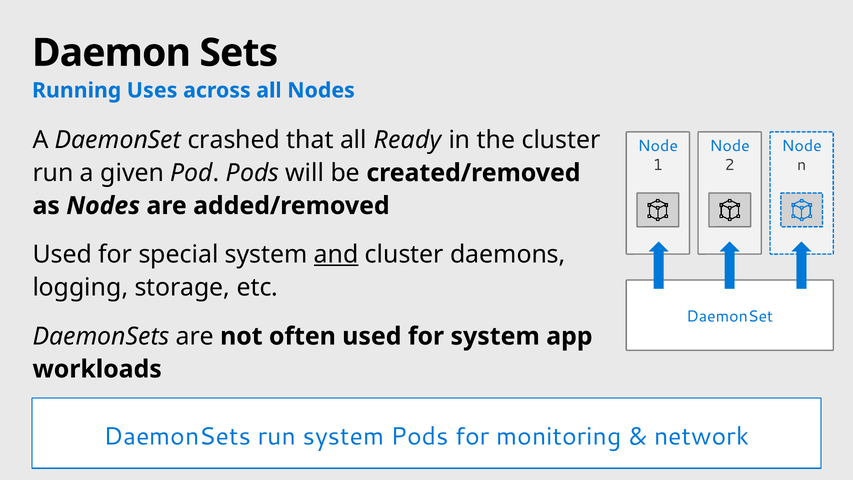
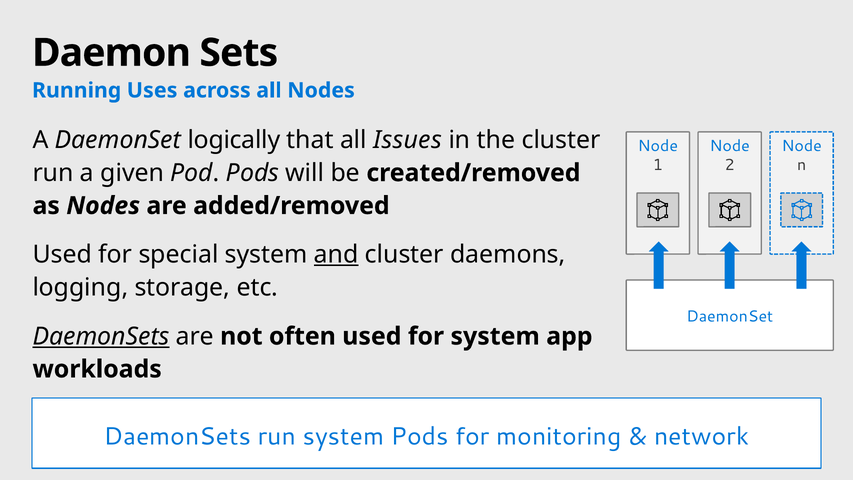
crashed: crashed -> logically
Ready: Ready -> Issues
DaemonSets at (101, 336) underline: none -> present
